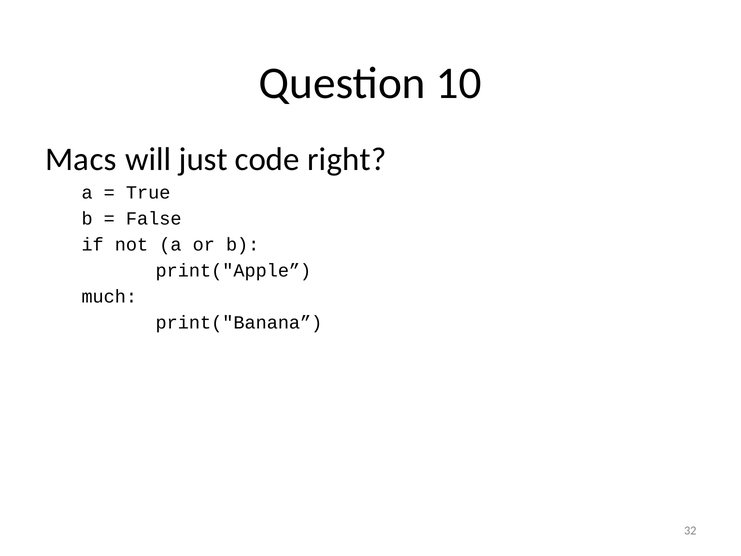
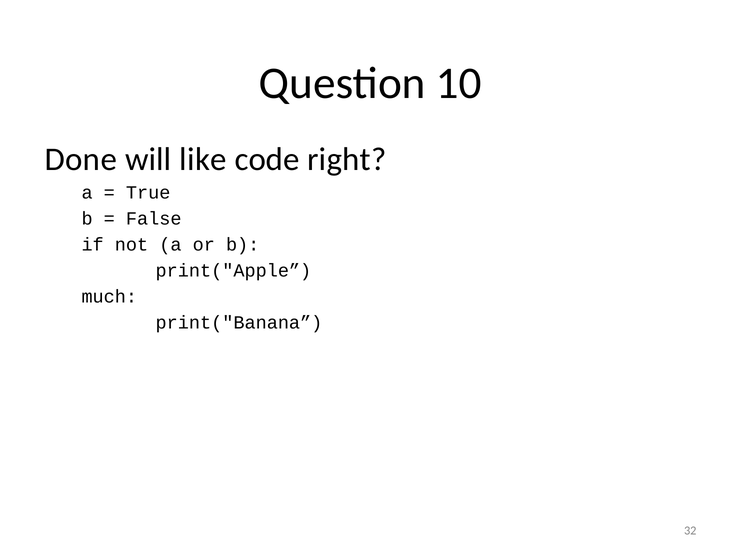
Macs: Macs -> Done
just: just -> like
